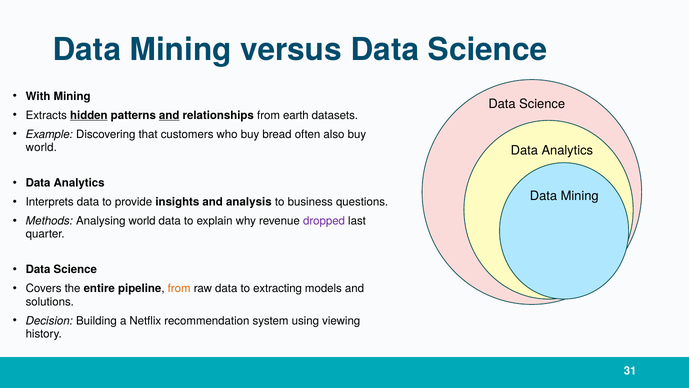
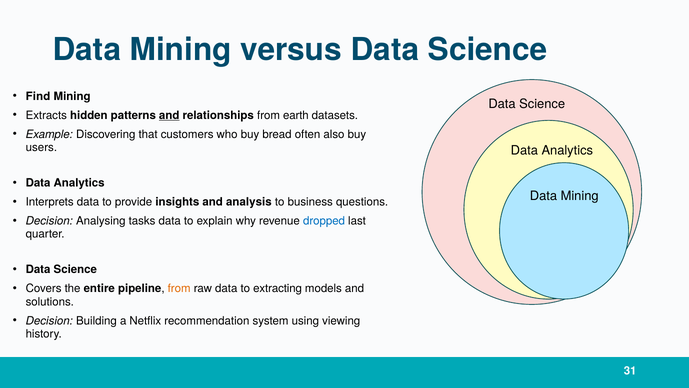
With: With -> Find
hidden underline: present -> none
world at (41, 147): world -> users
Methods at (49, 221): Methods -> Decision
Analysing world: world -> tasks
dropped colour: purple -> blue
